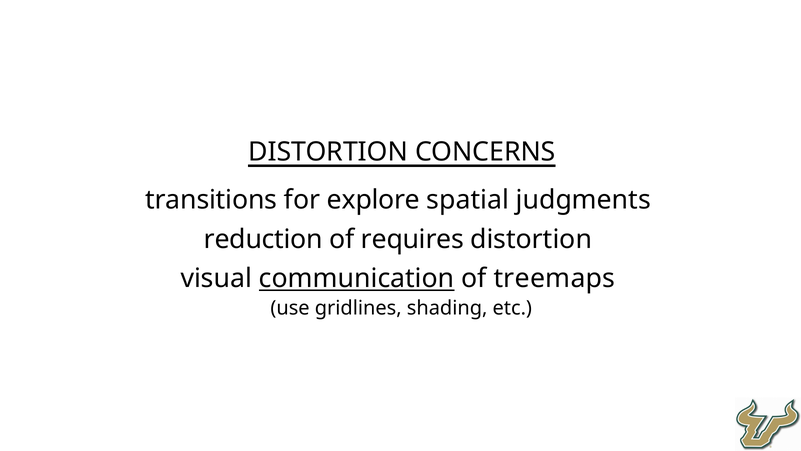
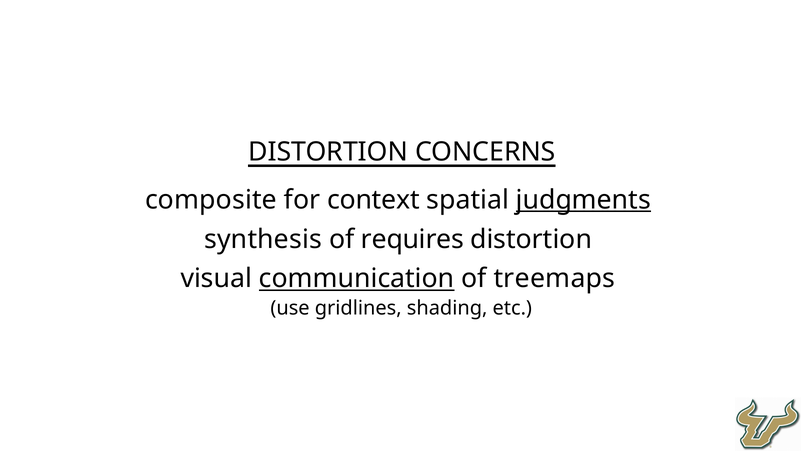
transitions: transitions -> composite
explore: explore -> context
judgments underline: none -> present
reduction: reduction -> synthesis
